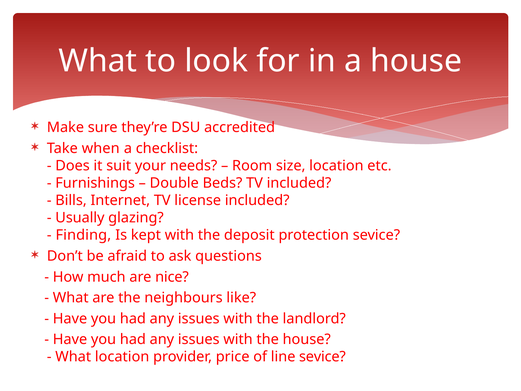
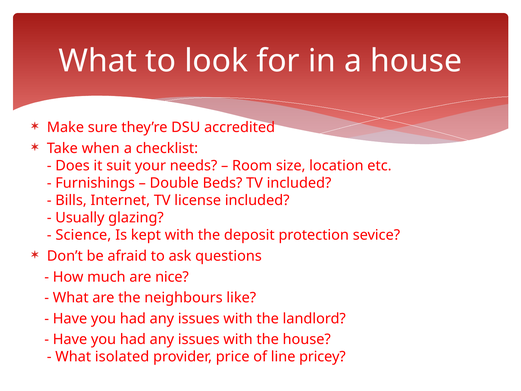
Finding: Finding -> Science
What location: location -> isolated
line sevice: sevice -> pricey
